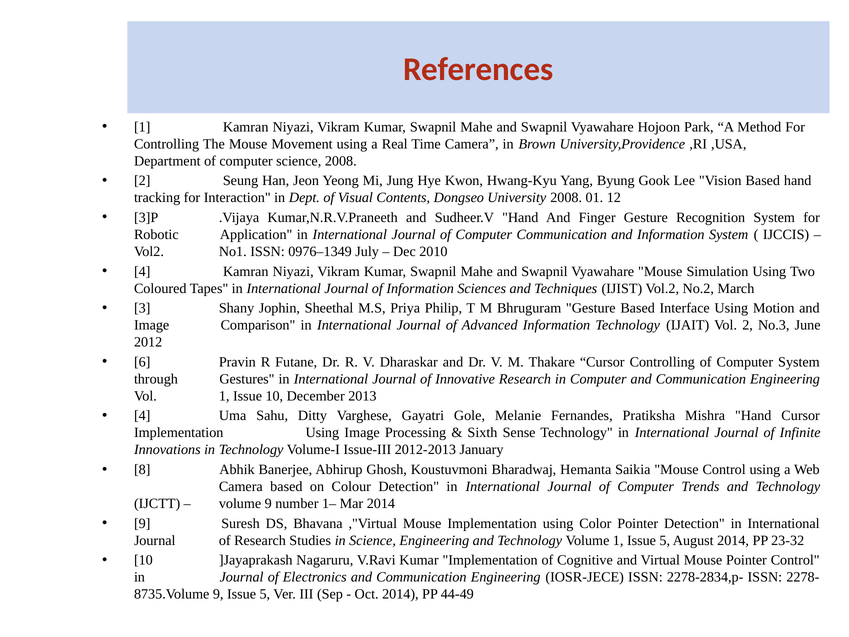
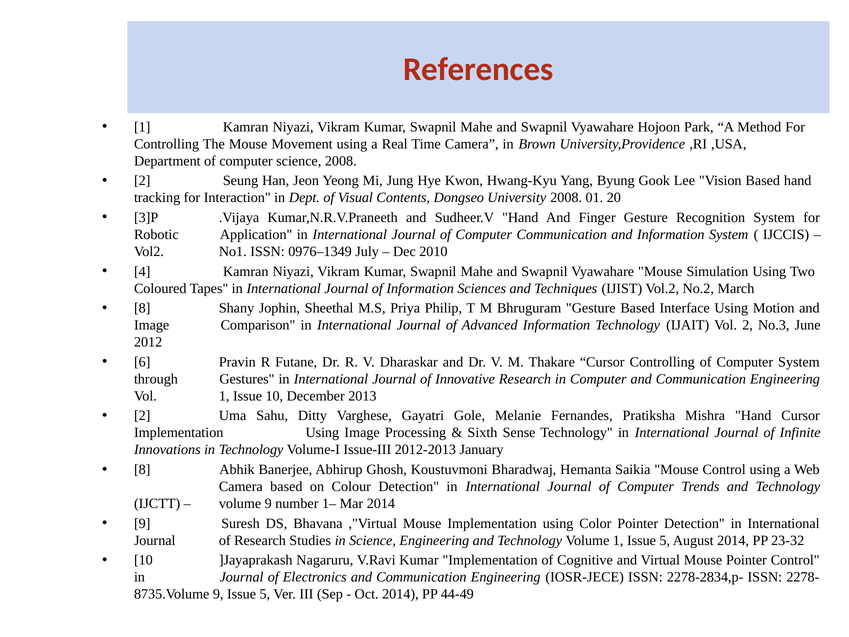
12: 12 -> 20
3 at (142, 308): 3 -> 8
4 at (142, 416): 4 -> 2
